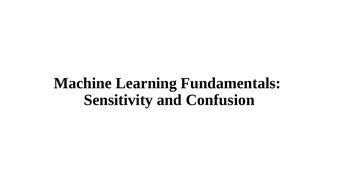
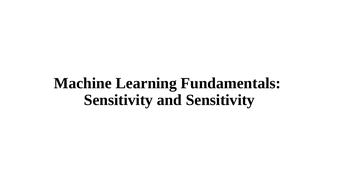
and Confusion: Confusion -> Sensitivity
